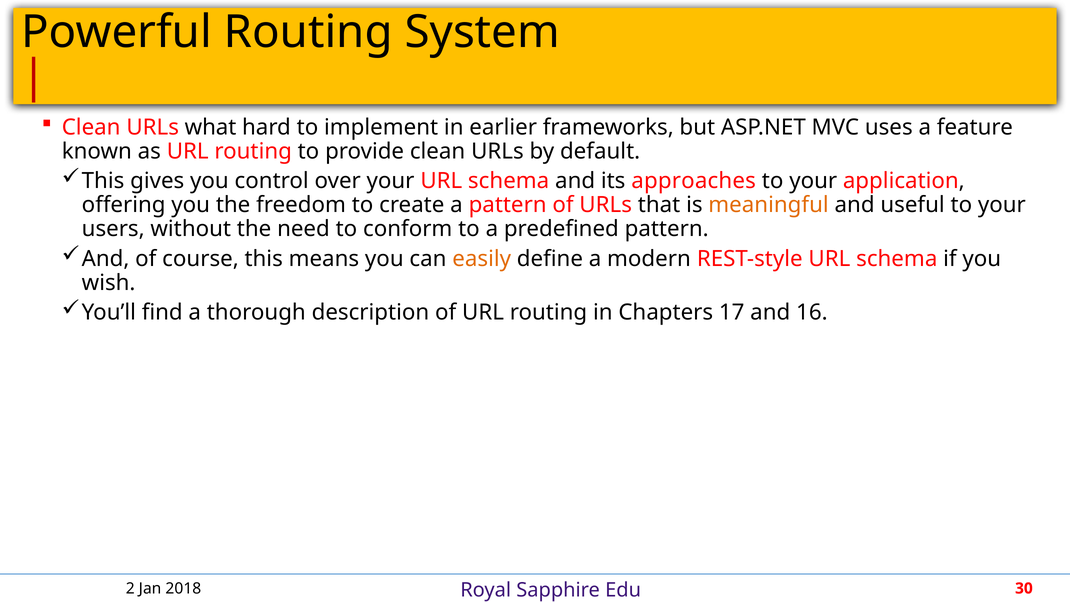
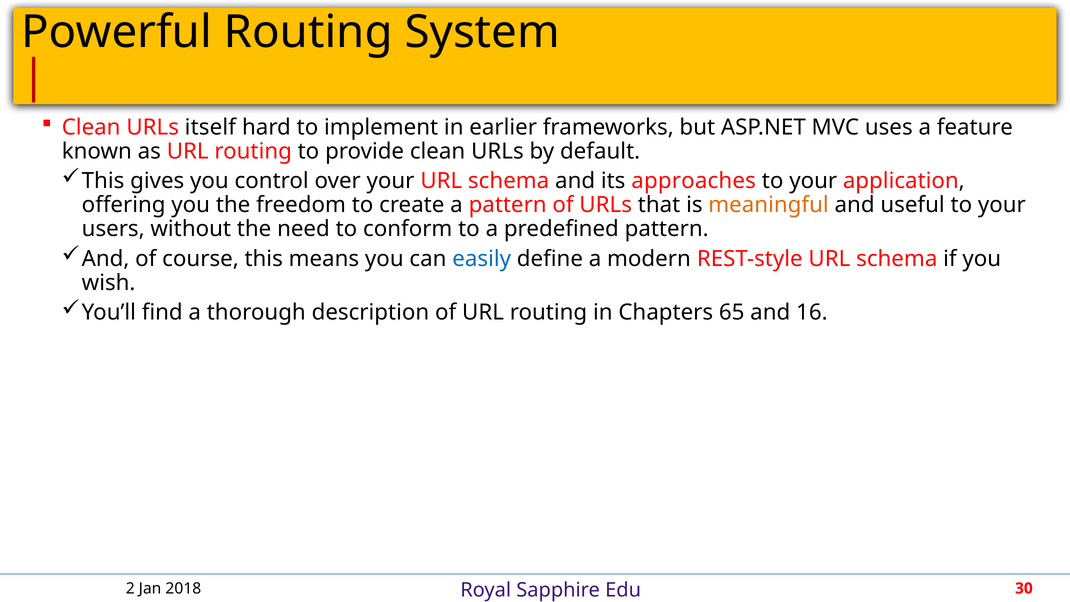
what: what -> itself
easily colour: orange -> blue
17: 17 -> 65
